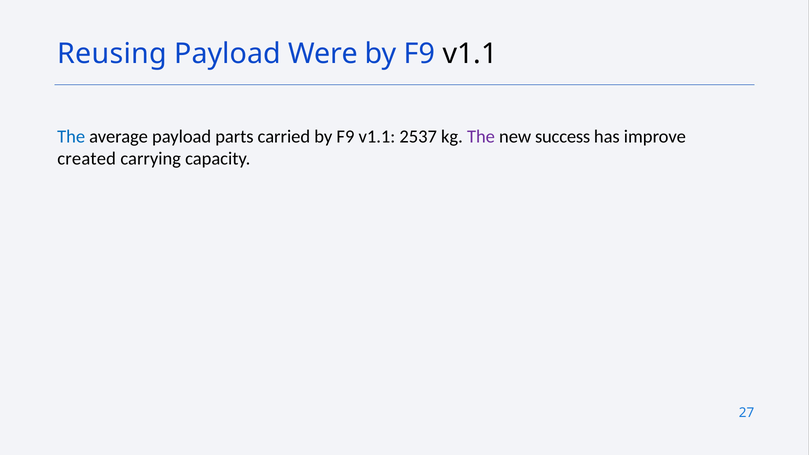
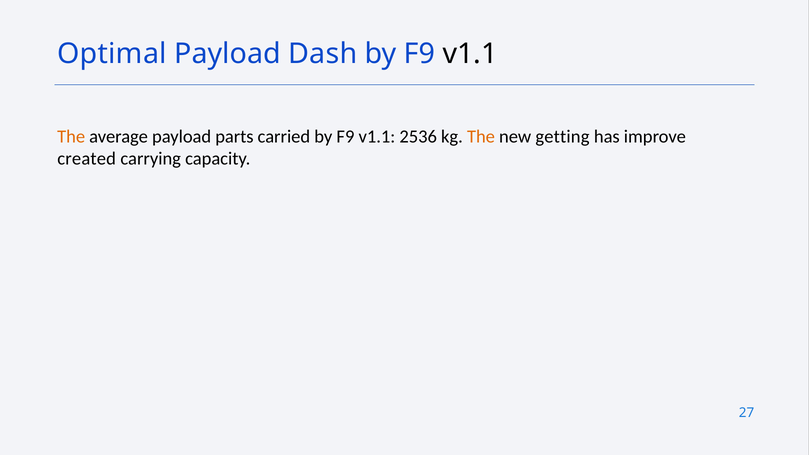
Reusing: Reusing -> Optimal
Were: Were -> Dash
The at (71, 137) colour: blue -> orange
2537: 2537 -> 2536
The at (481, 137) colour: purple -> orange
success: success -> getting
